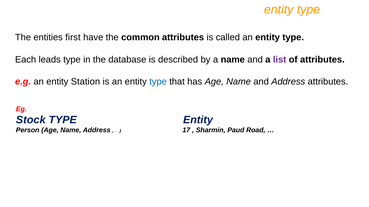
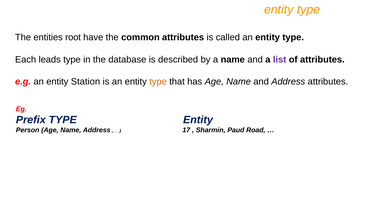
first: first -> root
type at (158, 82) colour: blue -> orange
Stock: Stock -> Prefix
